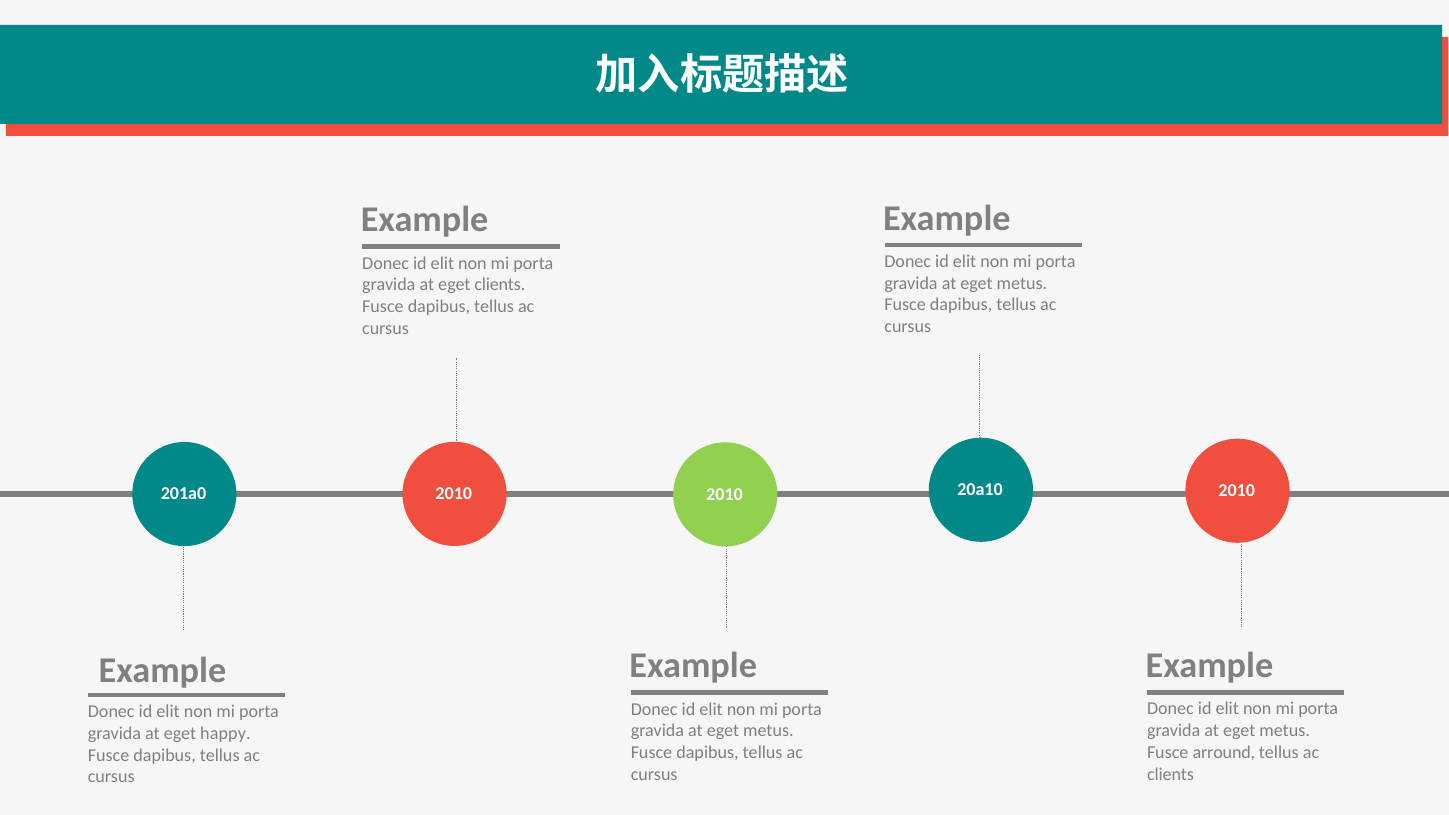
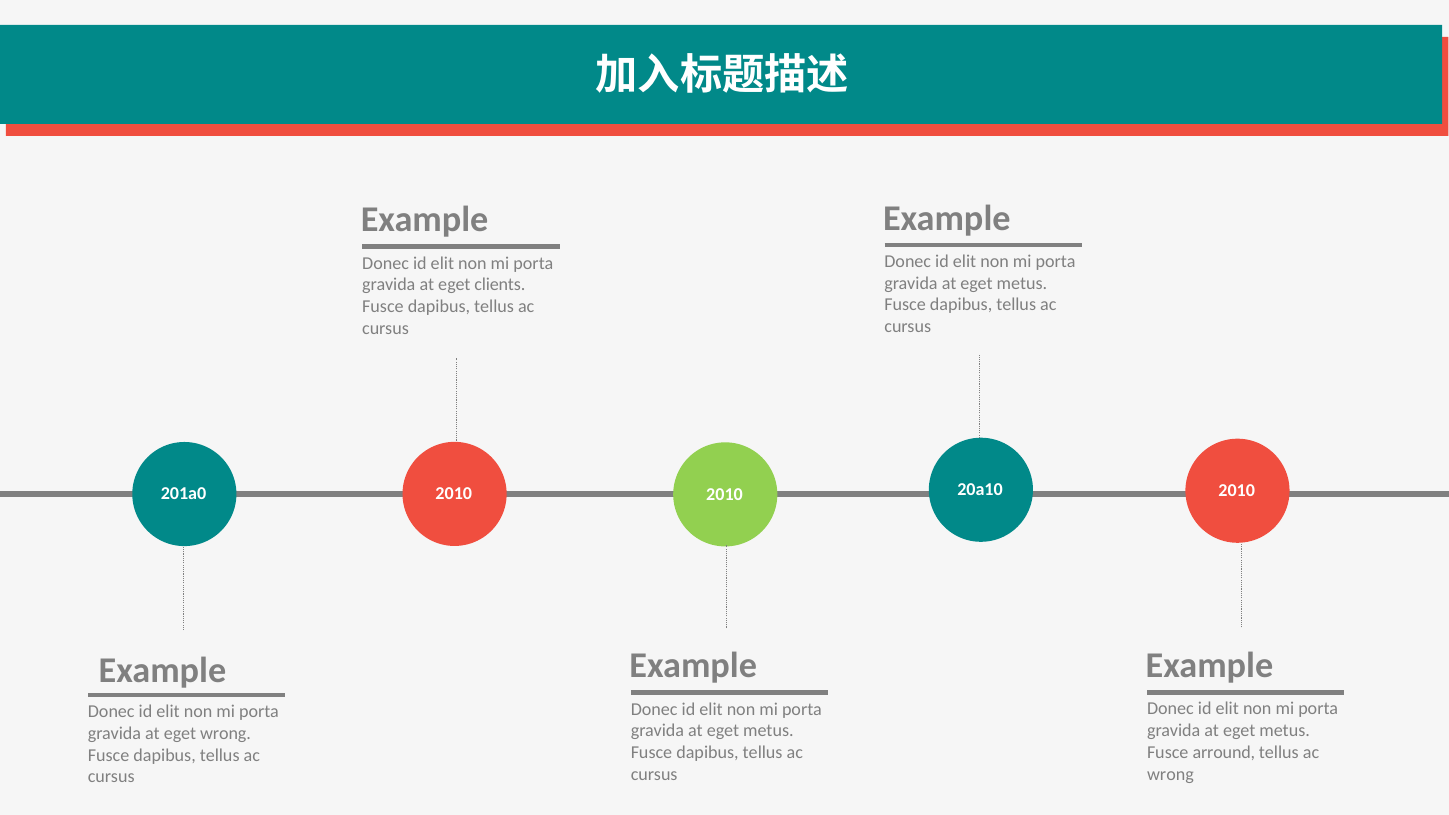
eget happy: happy -> wrong
clients at (1170, 774): clients -> wrong
